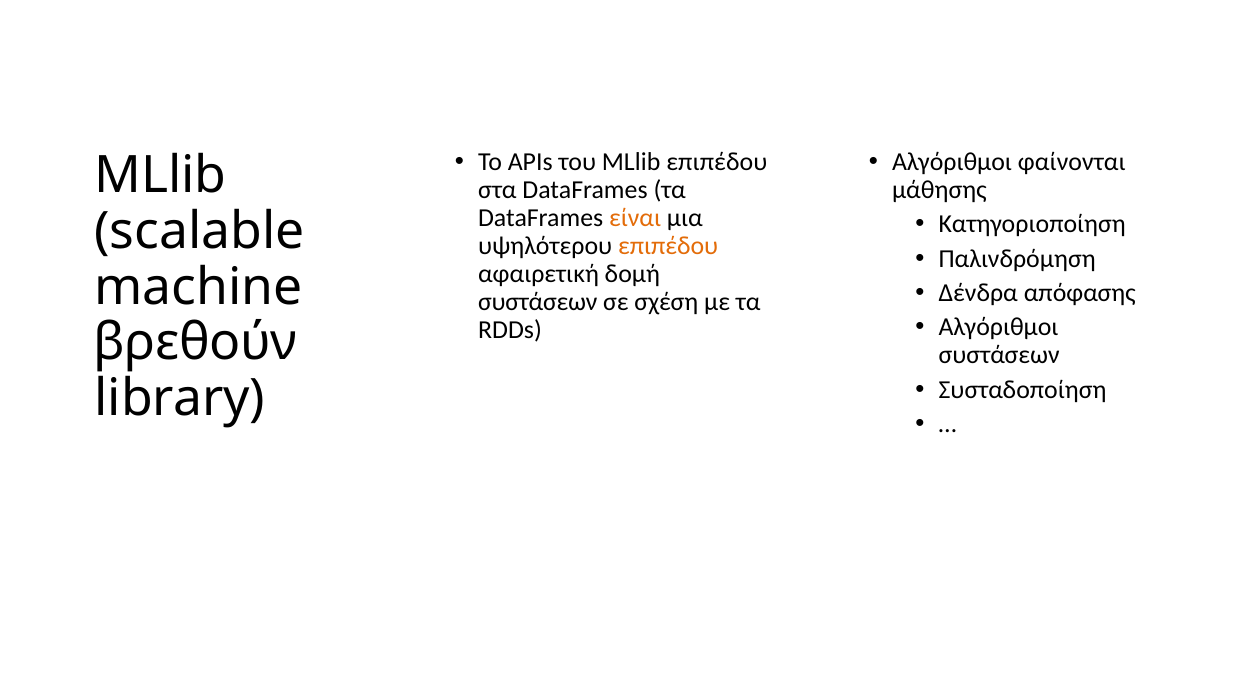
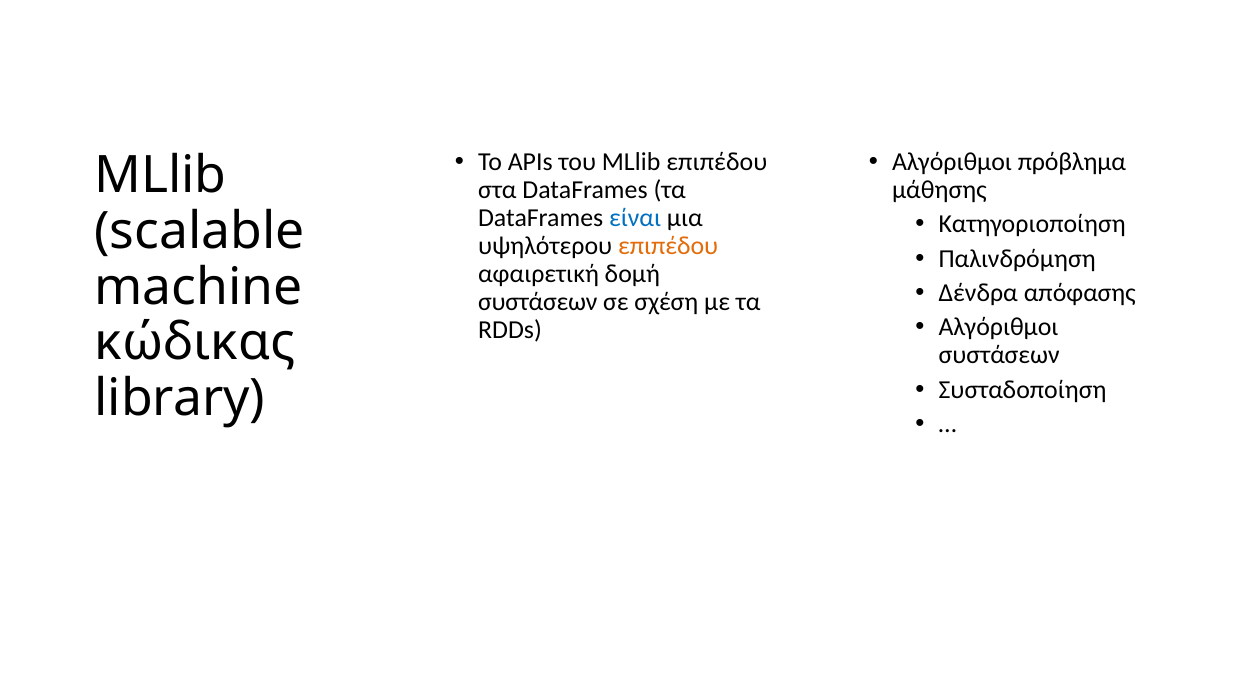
φαίνονται: φαίνονται -> πρόβλημα
είναι colour: orange -> blue
βρεθούν: βρεθούν -> κώδικας
